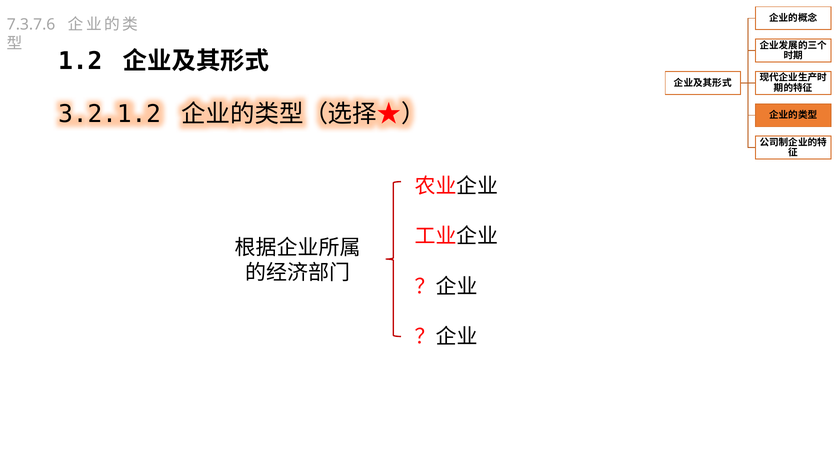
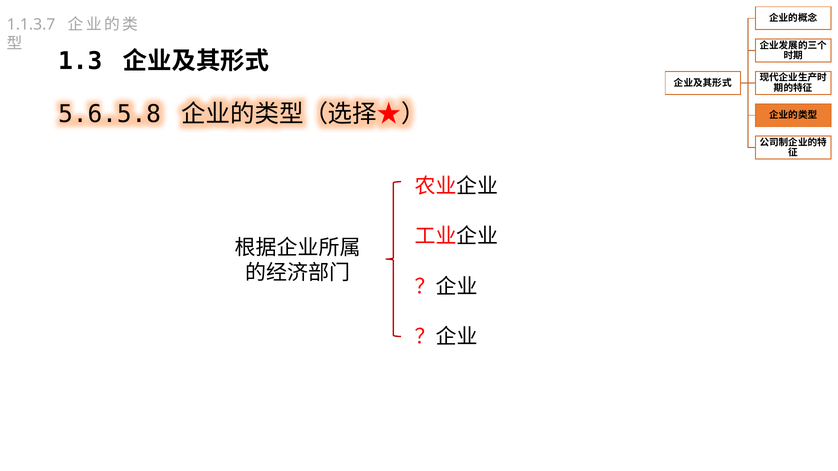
7.3.7.6: 7.3.7.6 -> 1.1.3.7
1.2: 1.2 -> 1.3
3.2.1.2: 3.2.1.2 -> 5.6.5.8
